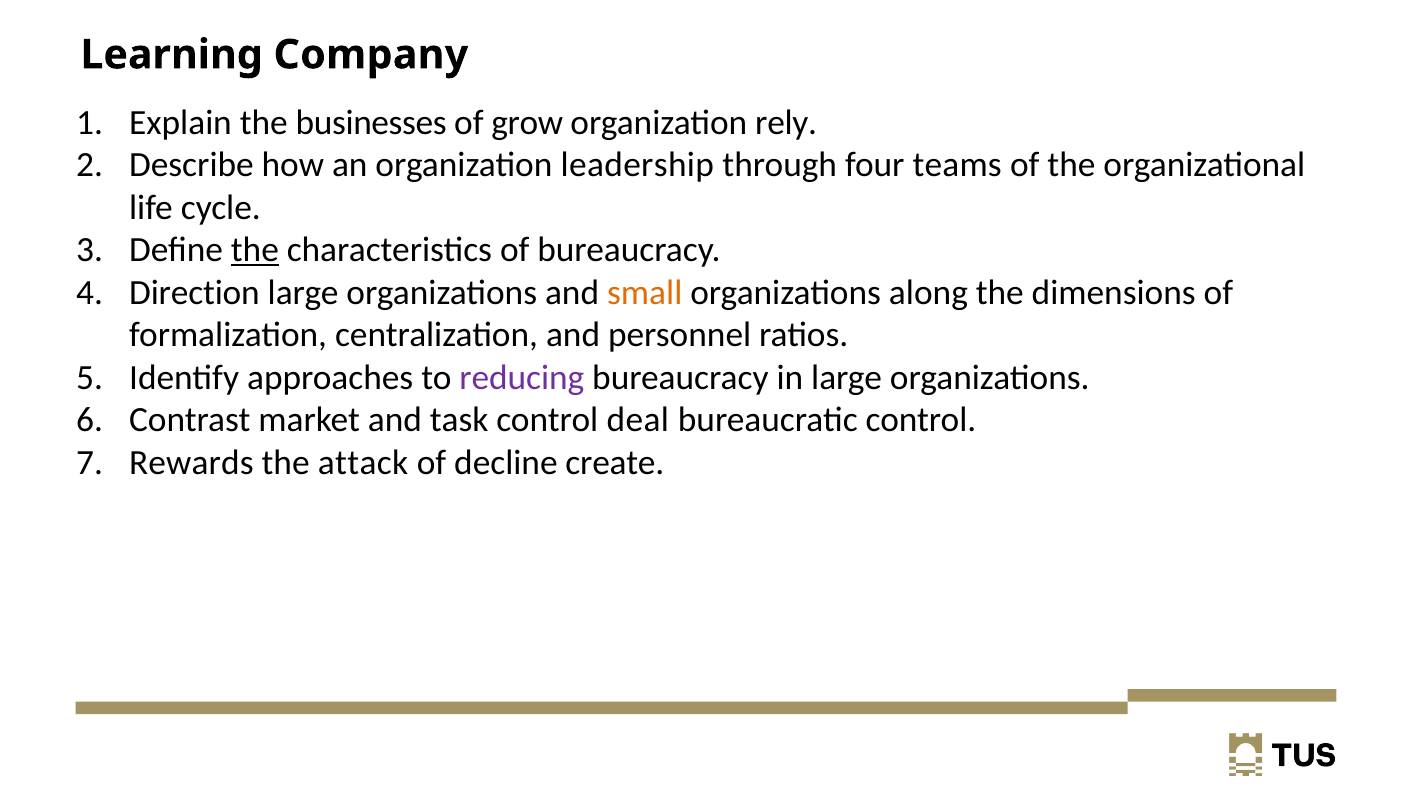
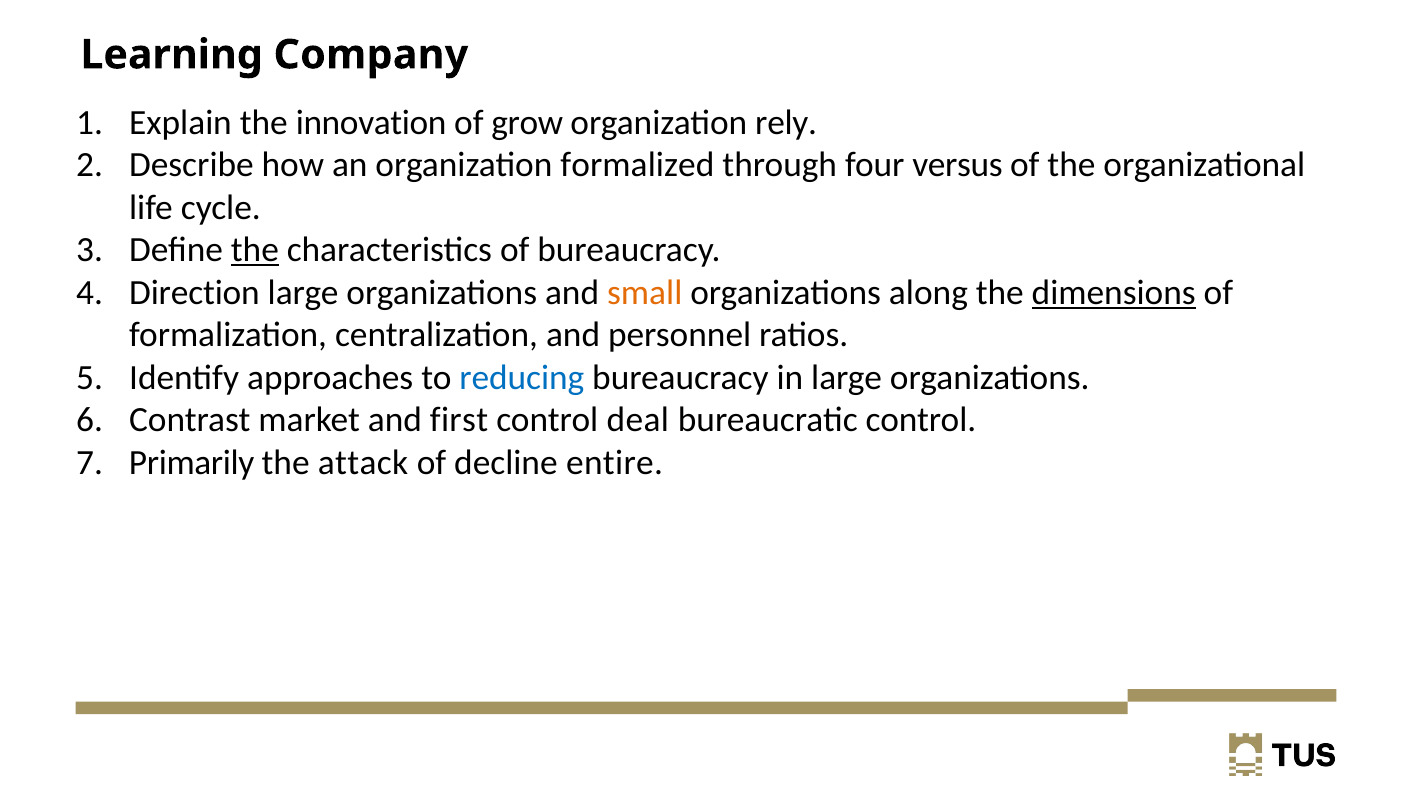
businesses: businesses -> innovation
leadership: leadership -> formalized
teams: teams -> versus
dimensions underline: none -> present
reducing colour: purple -> blue
task: task -> first
Rewards: Rewards -> Primarily
create: create -> entire
